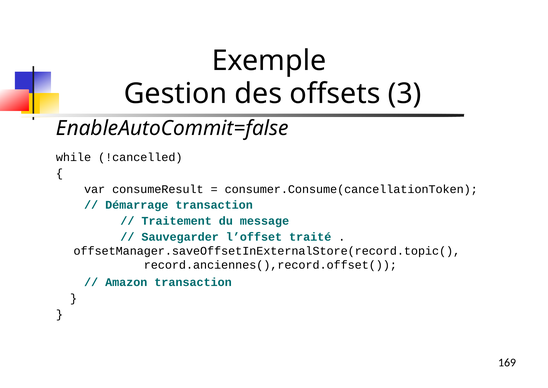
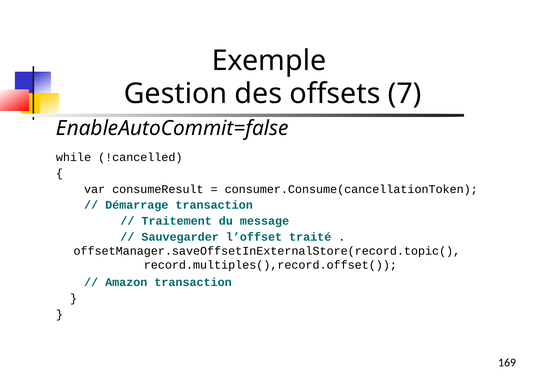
3: 3 -> 7
record.anciennes(),record.offset(: record.anciennes(),record.offset( -> record.multiples(),record.offset(
